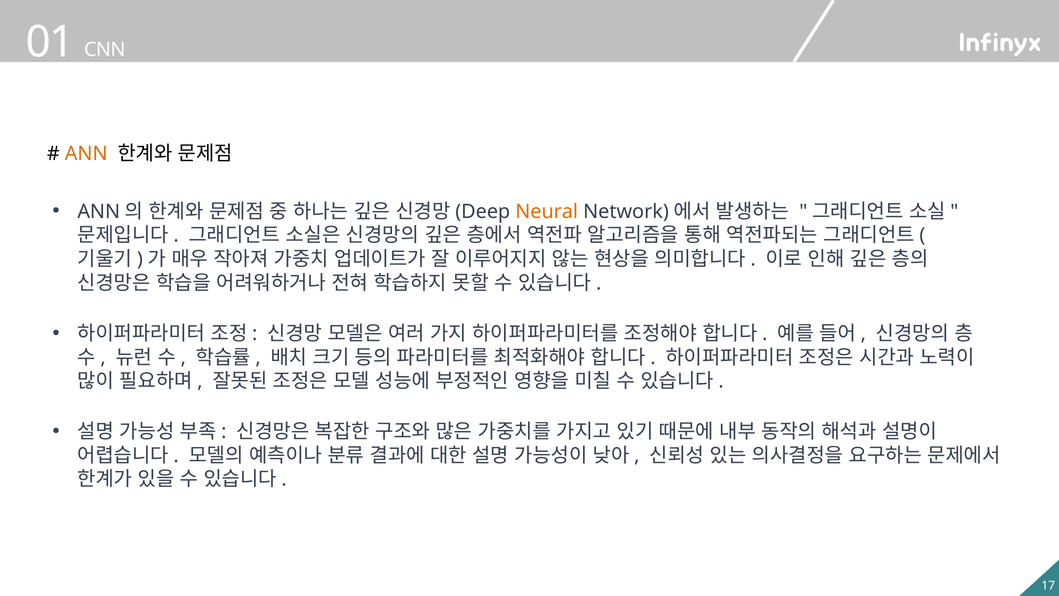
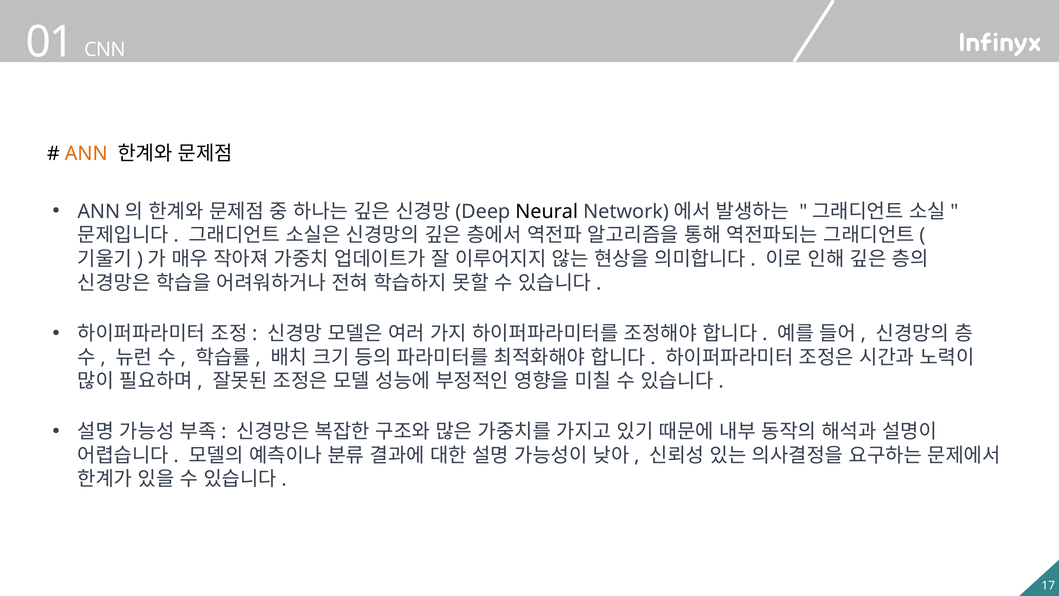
Neural colour: orange -> black
